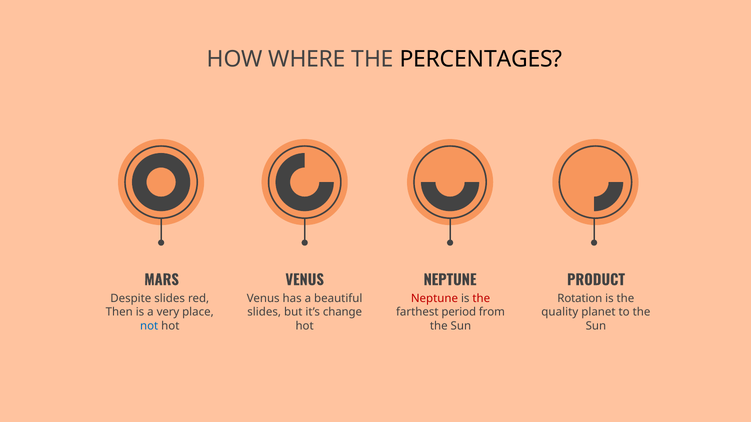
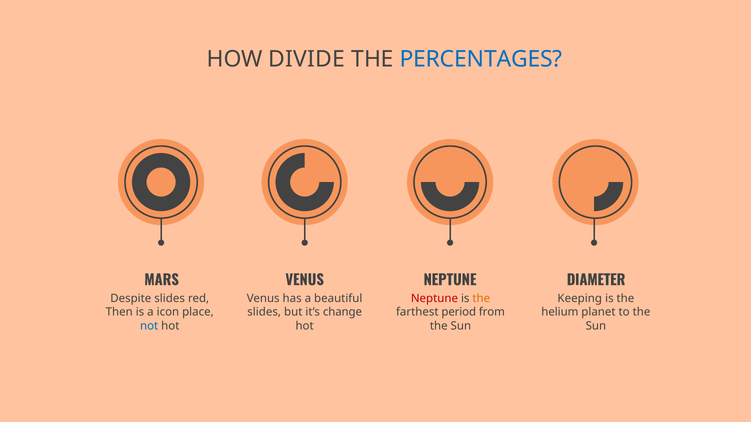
WHERE: WHERE -> DIVIDE
PERCENTAGES colour: black -> blue
PRODUCT: PRODUCT -> DIAMETER
the at (481, 299) colour: red -> orange
Rotation: Rotation -> Keeping
very: very -> icon
quality: quality -> helium
